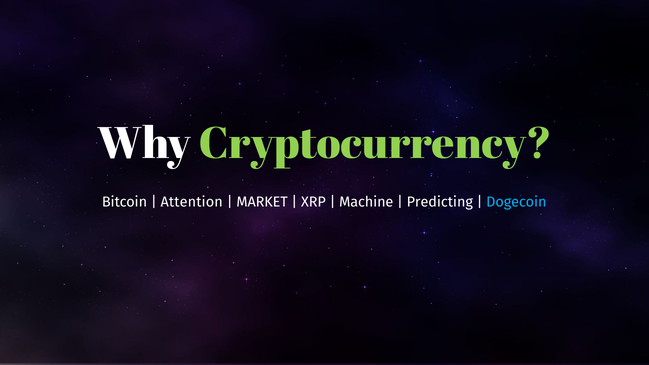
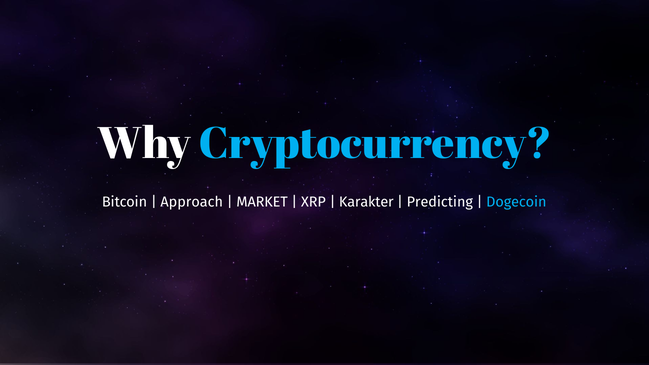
Cryptocurrency colour: light green -> light blue
Attention: Attention -> Approach
Machine: Machine -> Karakter
